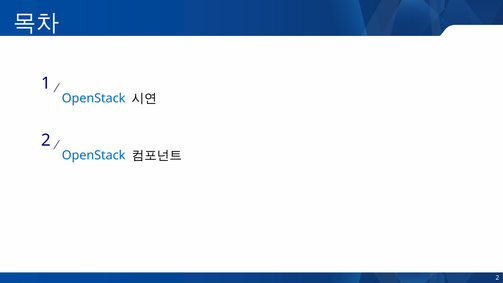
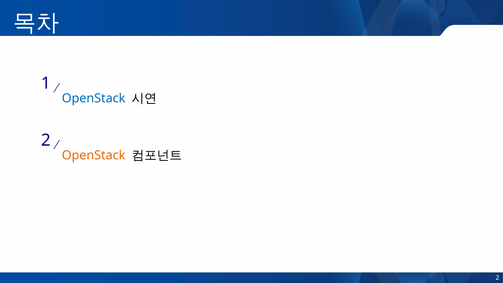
OpenStack at (94, 155) colour: blue -> orange
